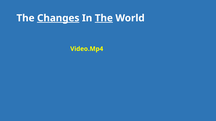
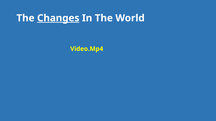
The at (104, 18) underline: present -> none
